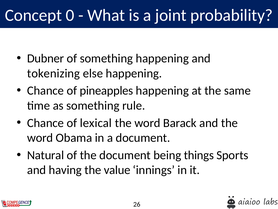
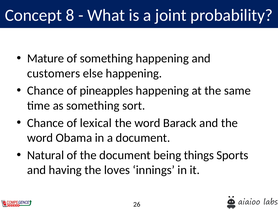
0: 0 -> 8
Dubner: Dubner -> Mature
tokenizing: tokenizing -> customers
rule: rule -> sort
value: value -> loves
